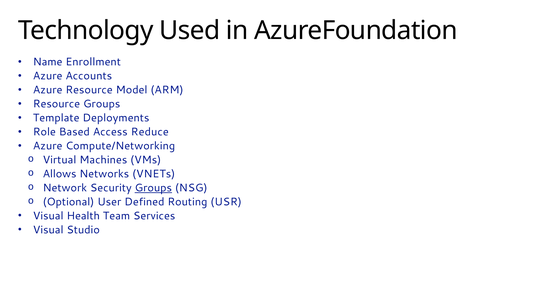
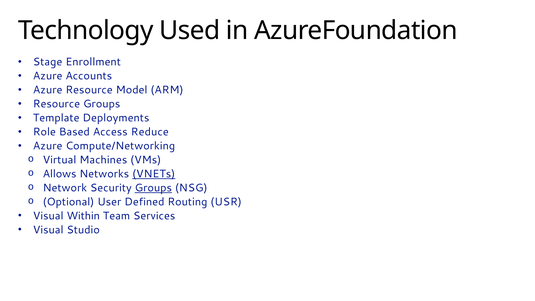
Name: Name -> Stage
VNETs underline: none -> present
Health: Health -> Within
